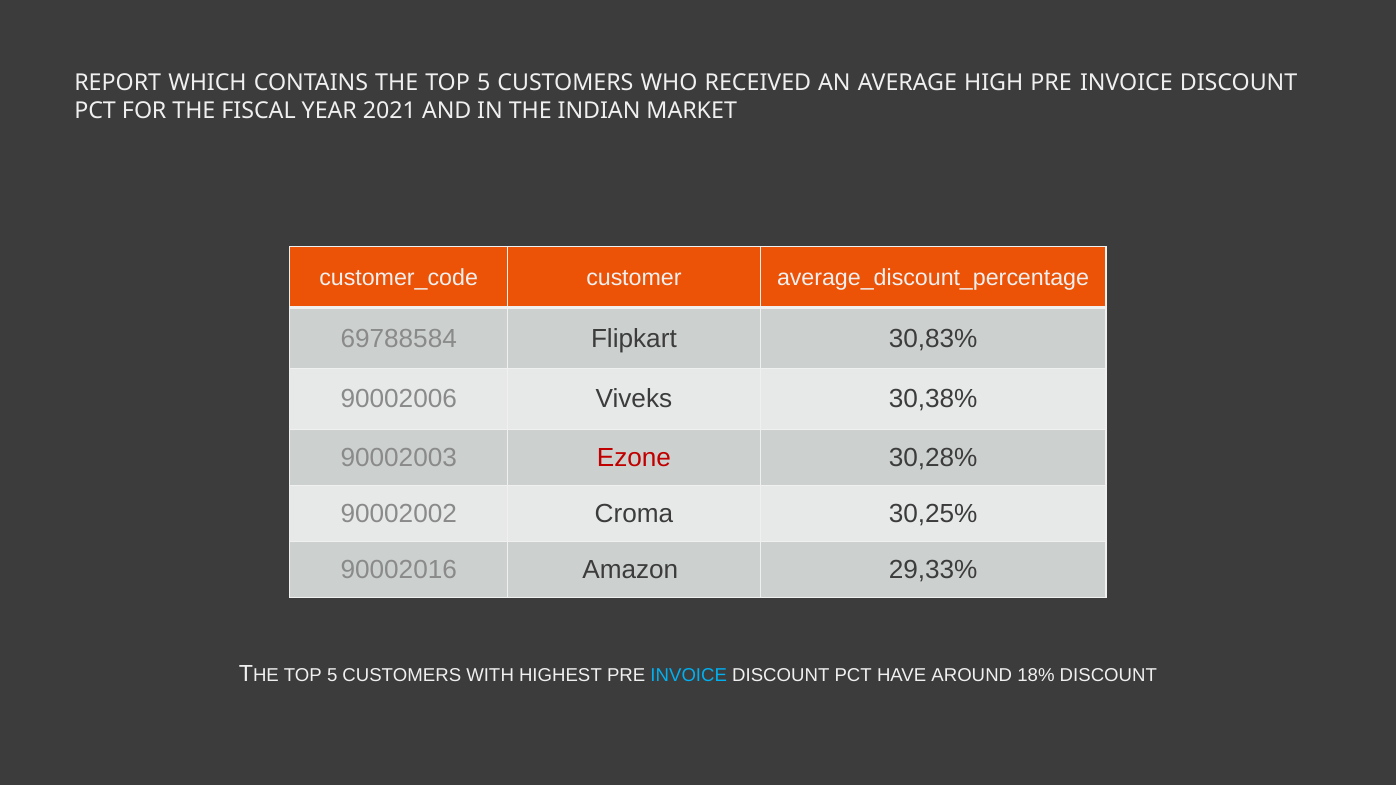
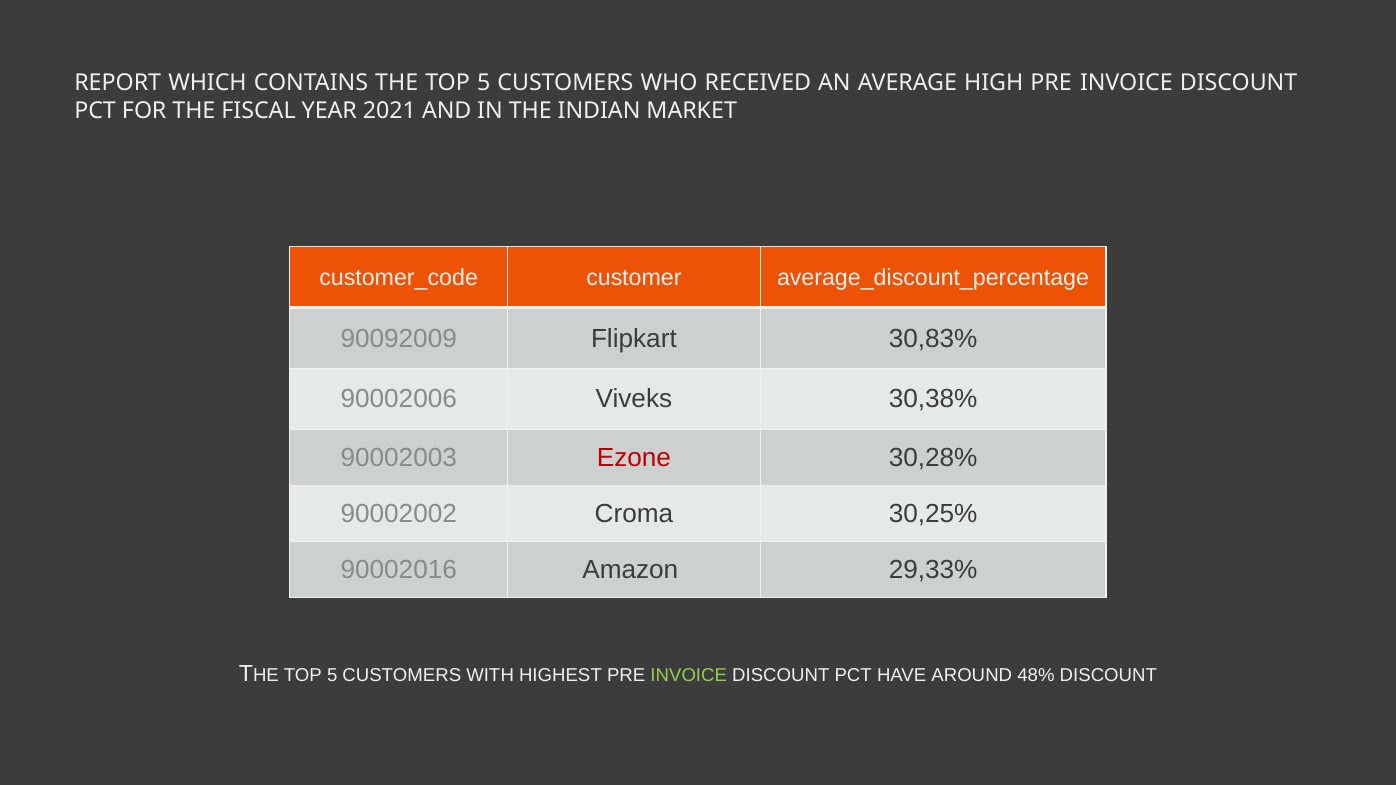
69788584: 69788584 -> 90092009
INVOICE at (689, 676) colour: light blue -> light green
18%: 18% -> 48%
